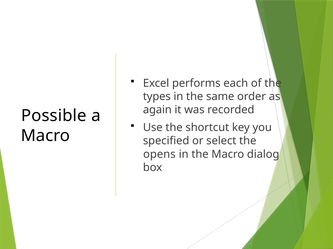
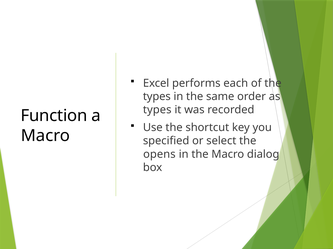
again at (157, 110): again -> types
Possible: Possible -> Function
